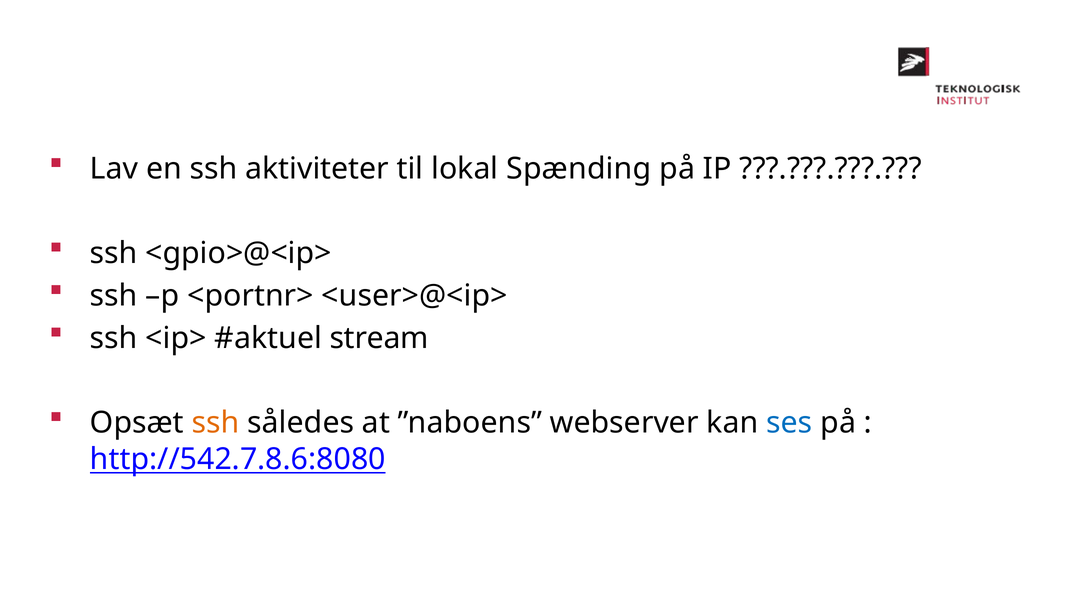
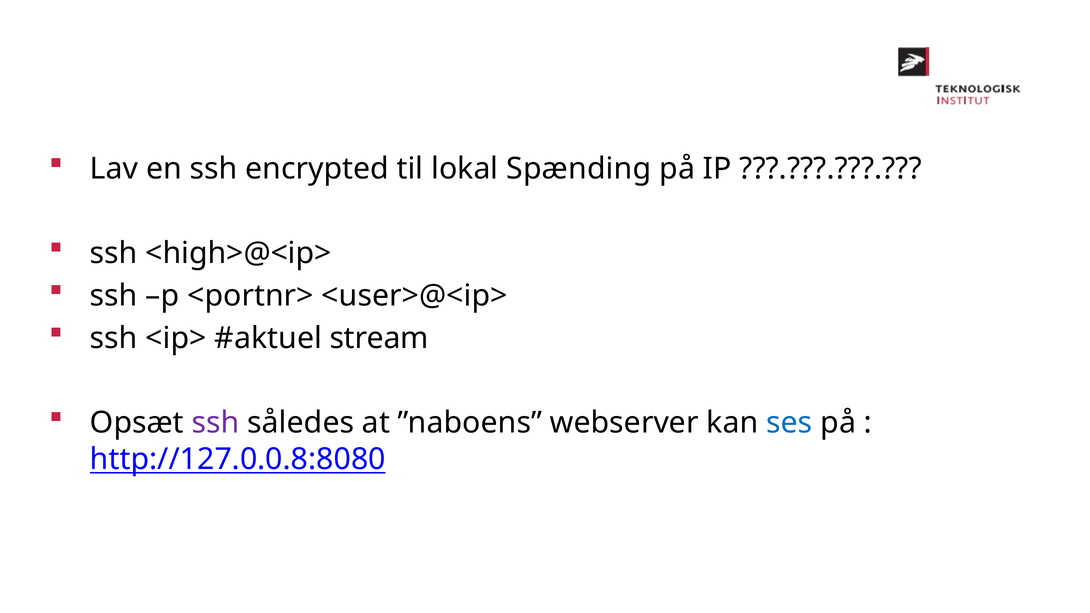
aktiviteter: aktiviteter -> encrypted
<gpio>@<ip>: <gpio>@<ip> -> <high>@<ip>
ssh at (216, 423) colour: orange -> purple
http://542.7.8.6:8080: http://542.7.8.6:8080 -> http://127.0.0.8:8080
